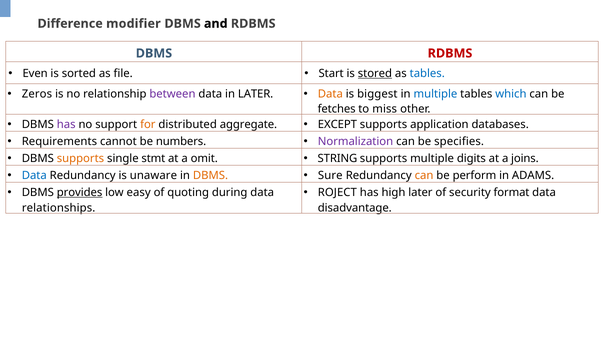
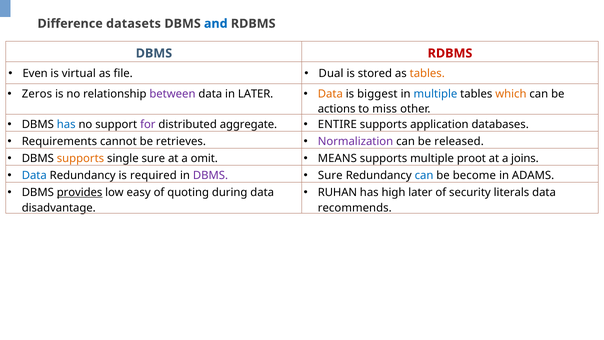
modifier: modifier -> datasets
and colour: black -> blue
sorted: sorted -> virtual
Start: Start -> Dual
stored underline: present -> none
tables at (427, 73) colour: blue -> orange
which colour: blue -> orange
fetches: fetches -> actions
has at (66, 124) colour: purple -> blue
for colour: orange -> purple
EXCEPT: EXCEPT -> ENTIRE
numbers: numbers -> retrieves
specifies: specifies -> released
single stmt: stmt -> sure
STRING: STRING -> MEANS
digits: digits -> proot
unaware: unaware -> required
DBMS at (210, 175) colour: orange -> purple
can at (424, 175) colour: orange -> blue
perform: perform -> become
ROJECT: ROJECT -> RUHAN
format: format -> literals
relationships: relationships -> disadvantage
disadvantage: disadvantage -> recommends
